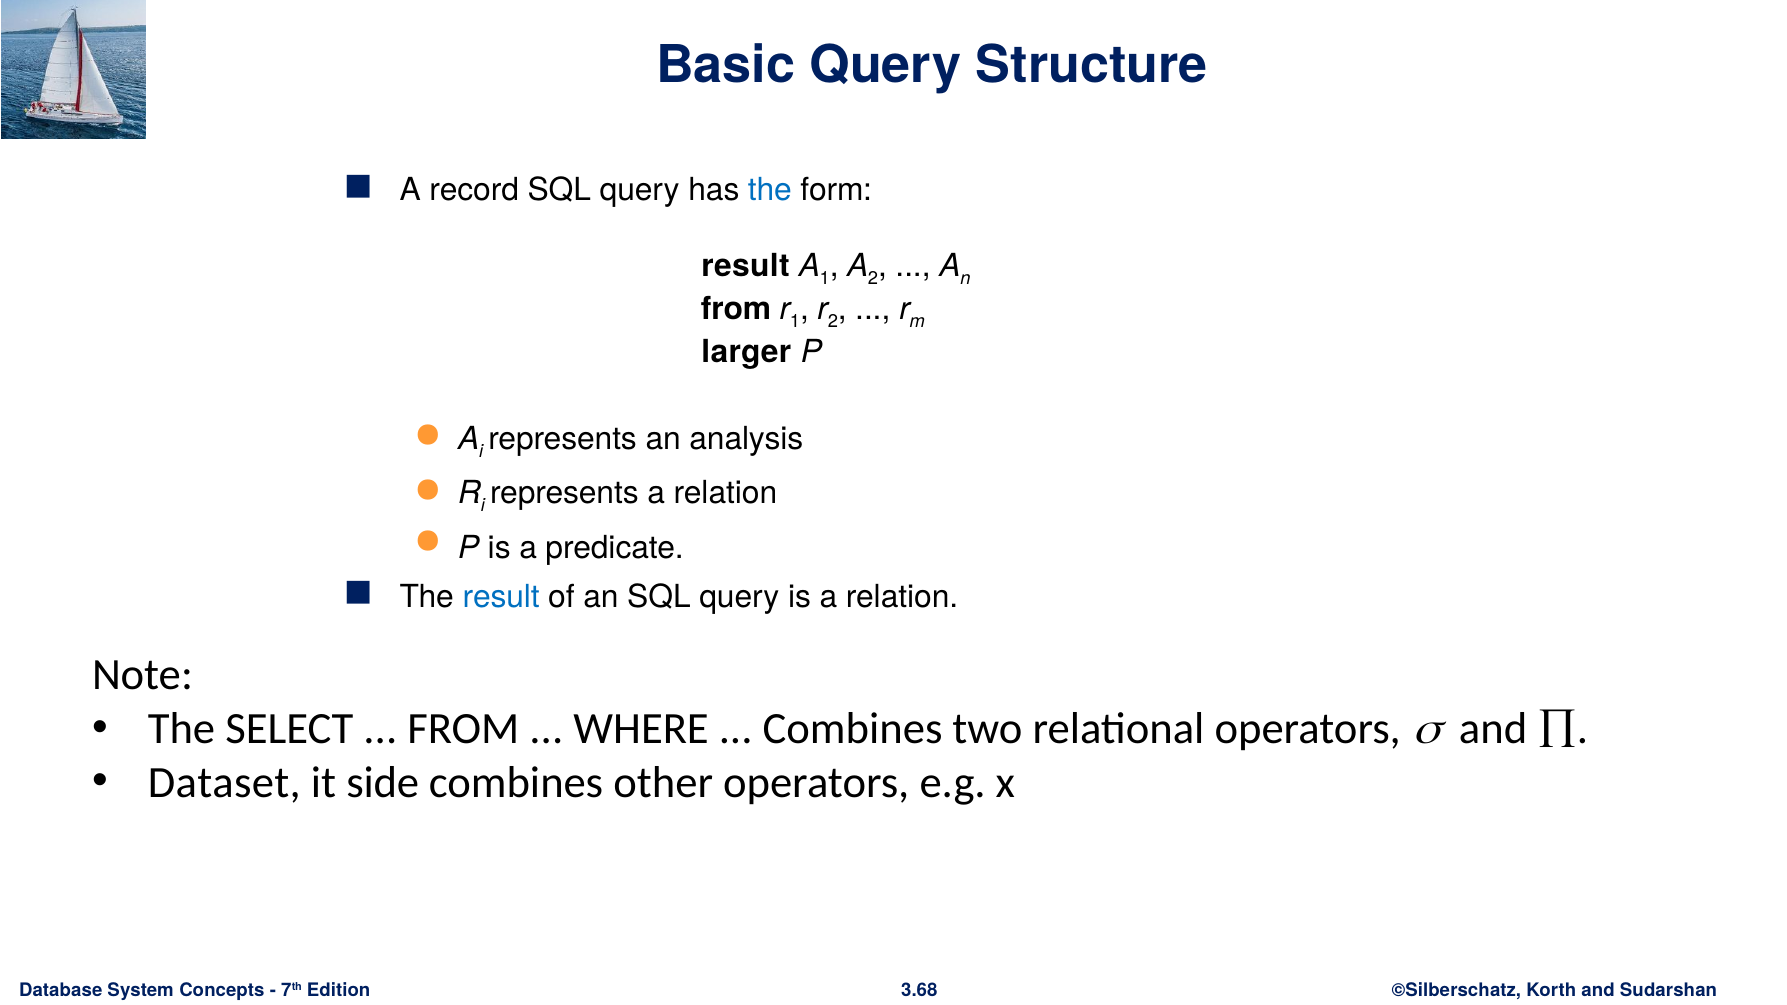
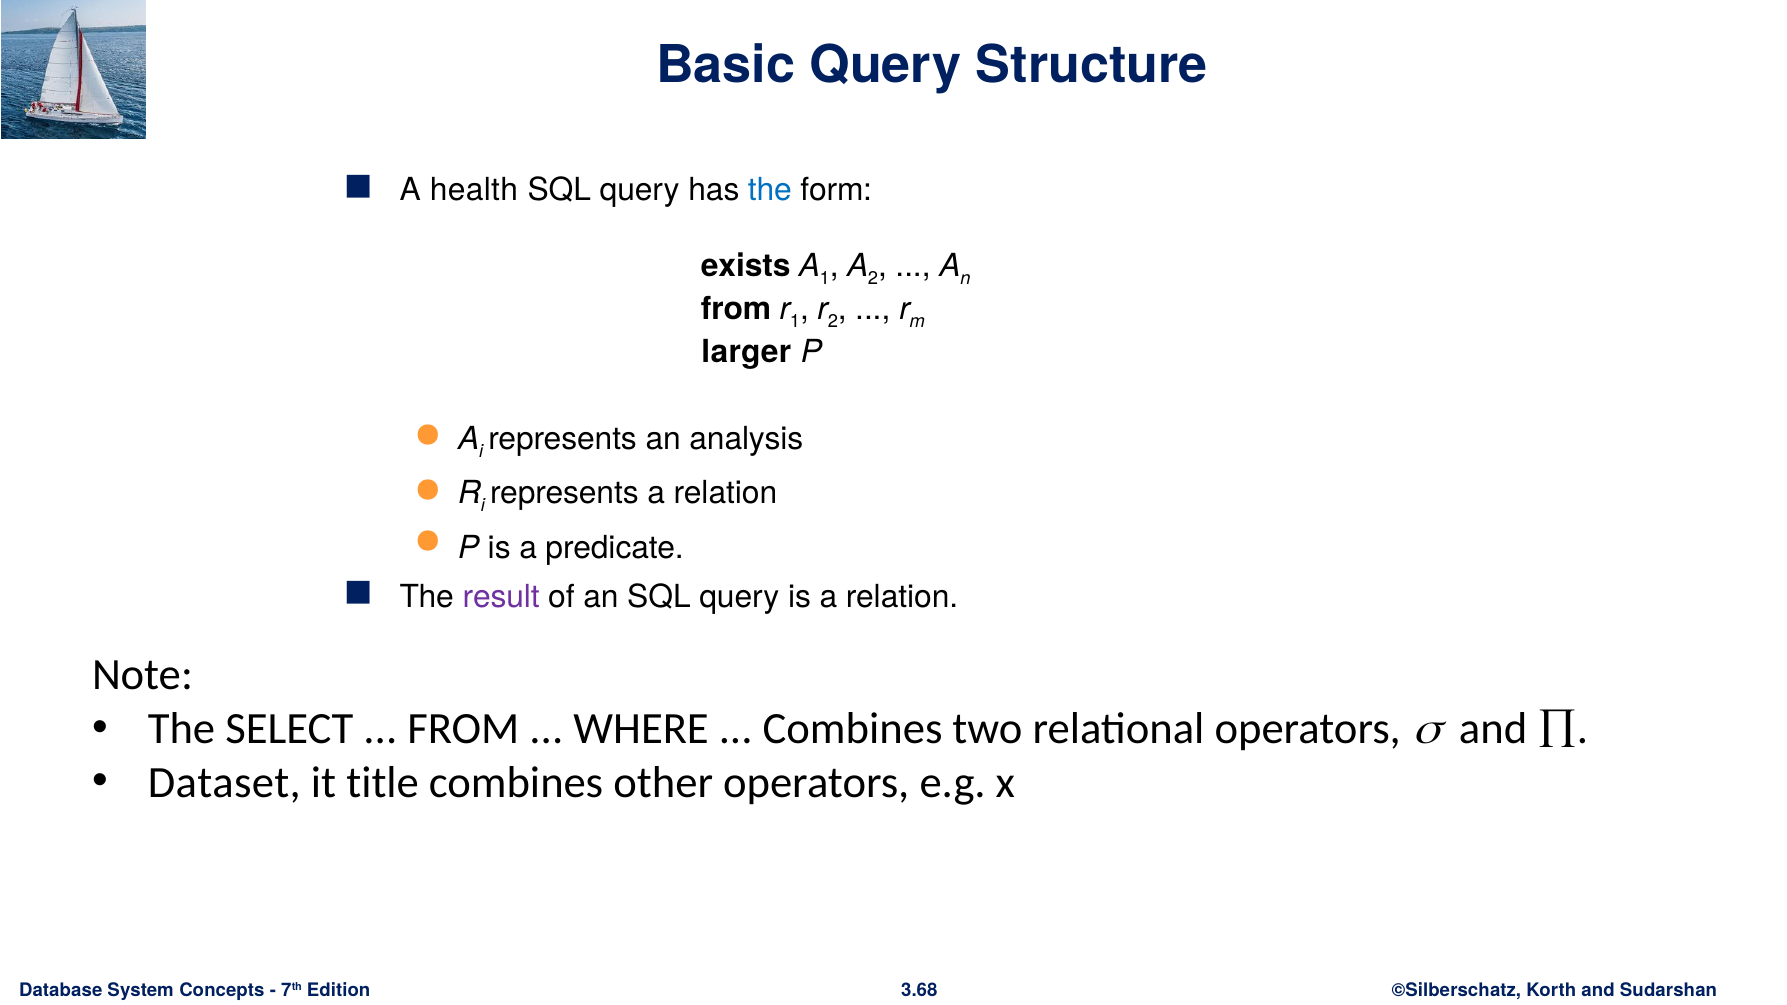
record: record -> health
result at (746, 266): result -> exists
result at (501, 597) colour: blue -> purple
side: side -> title
